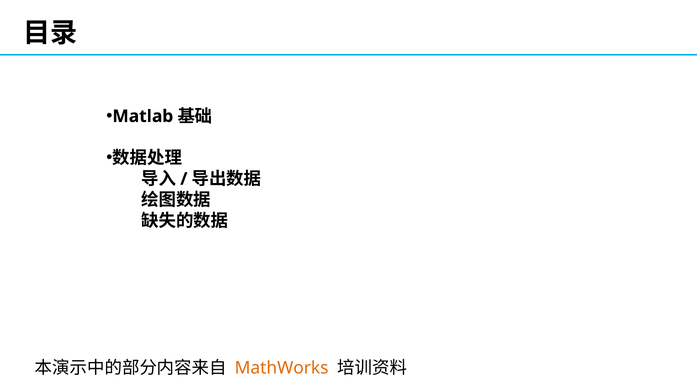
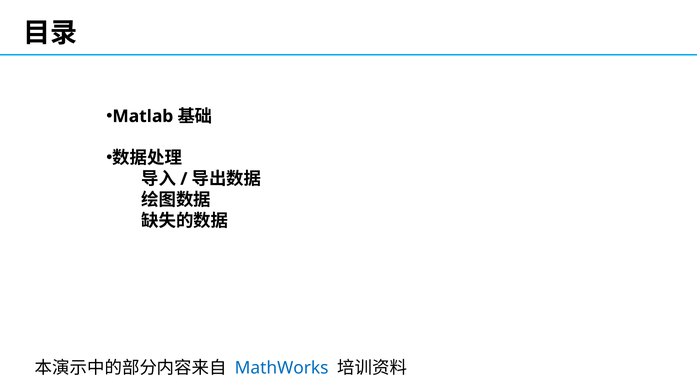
MathWorks colour: orange -> blue
